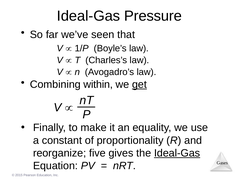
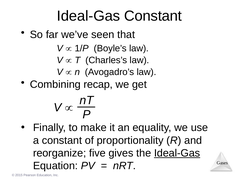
Ideal-Gas Pressure: Pressure -> Constant
within: within -> recap
get underline: present -> none
